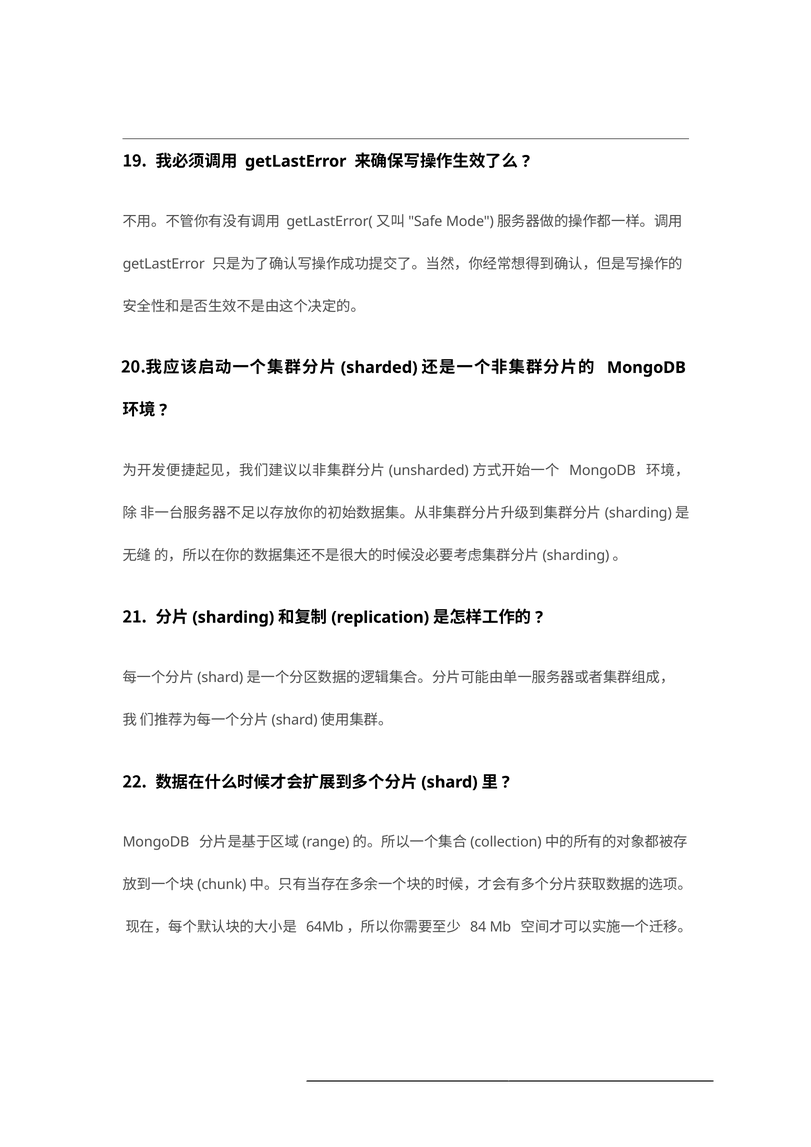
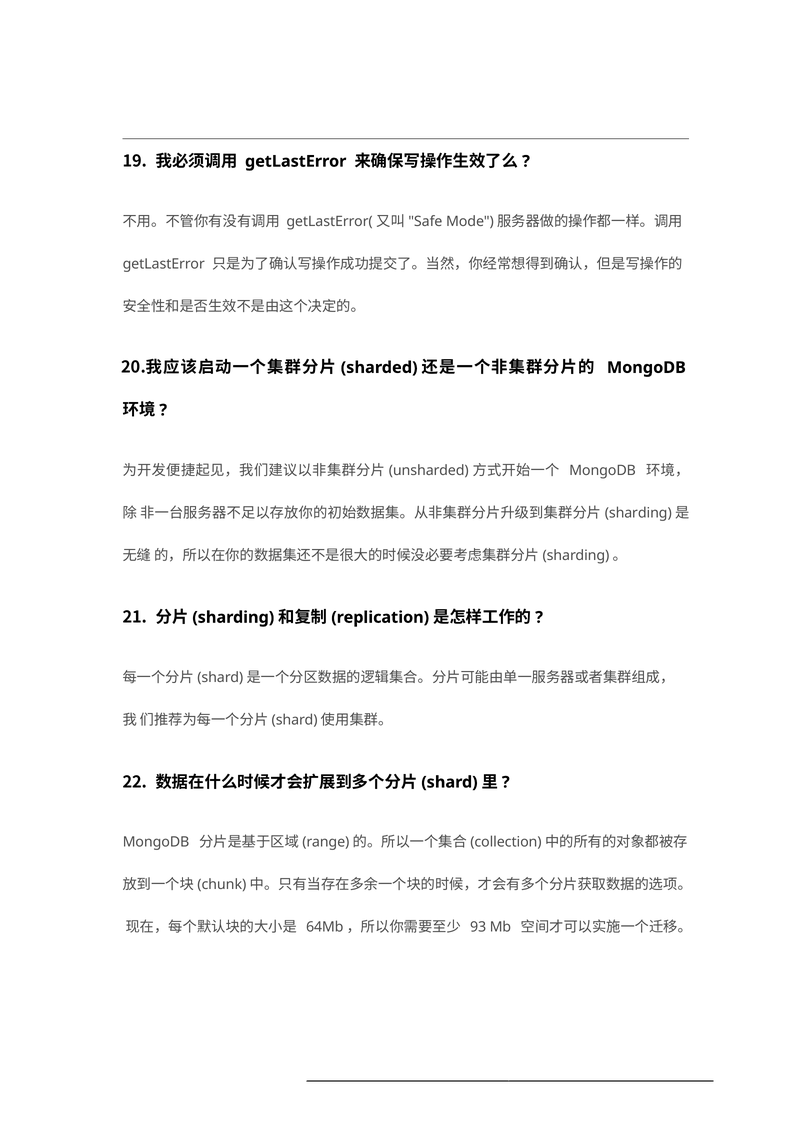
84: 84 -> 93
